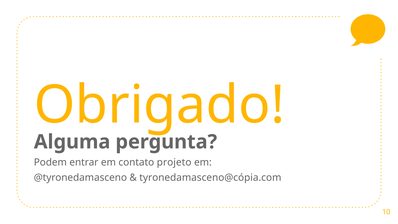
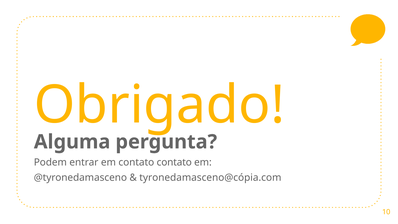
contato projeto: projeto -> contato
